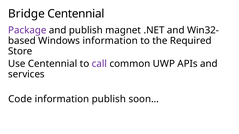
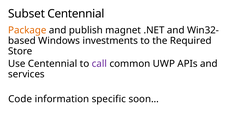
Bridge: Bridge -> Subset
Package colour: purple -> orange
Windows information: information -> investments
information publish: publish -> specific
